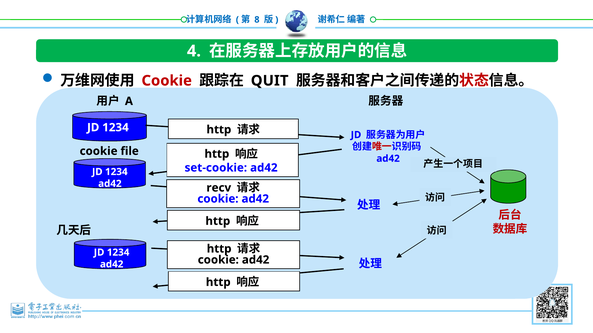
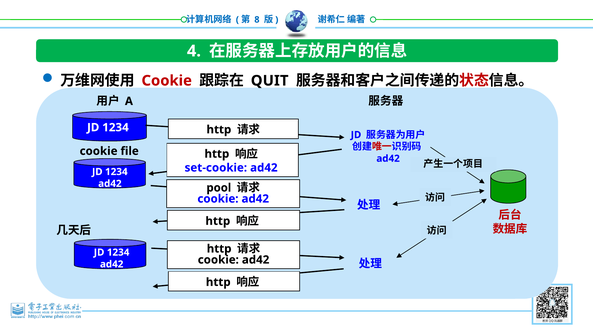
recv: recv -> pool
